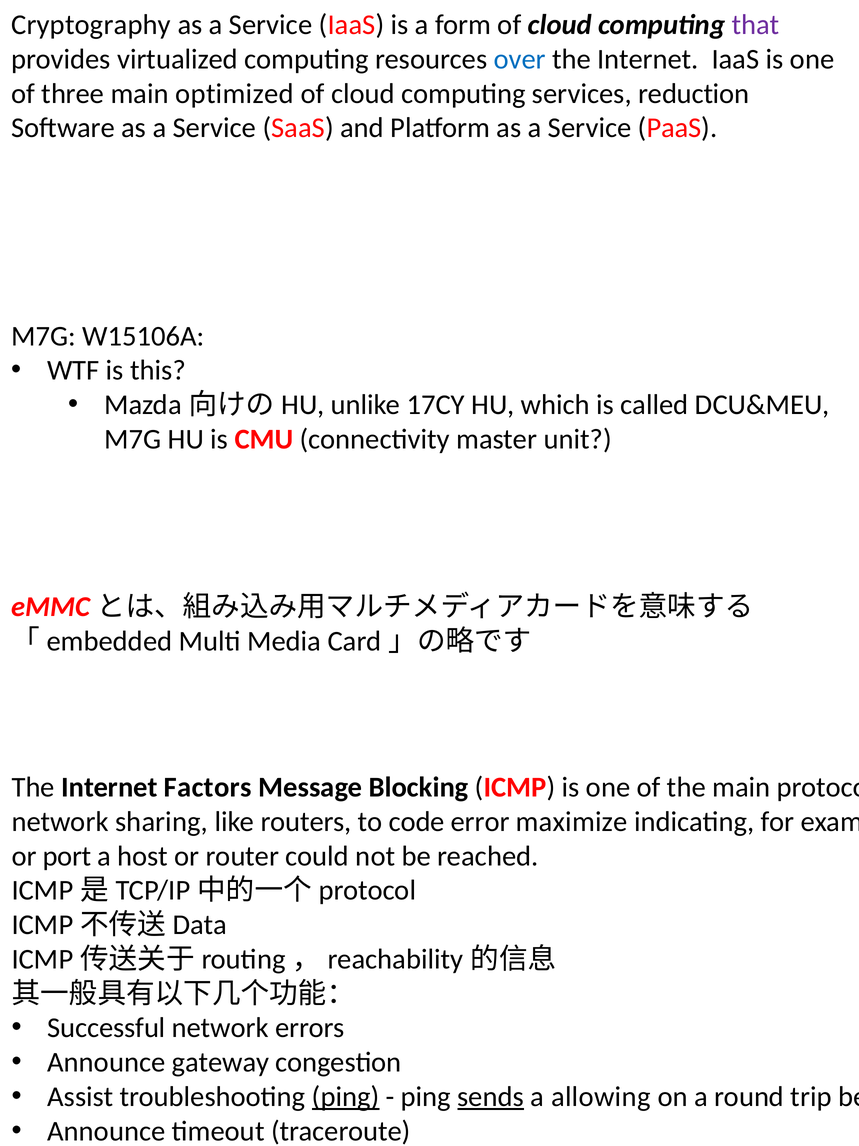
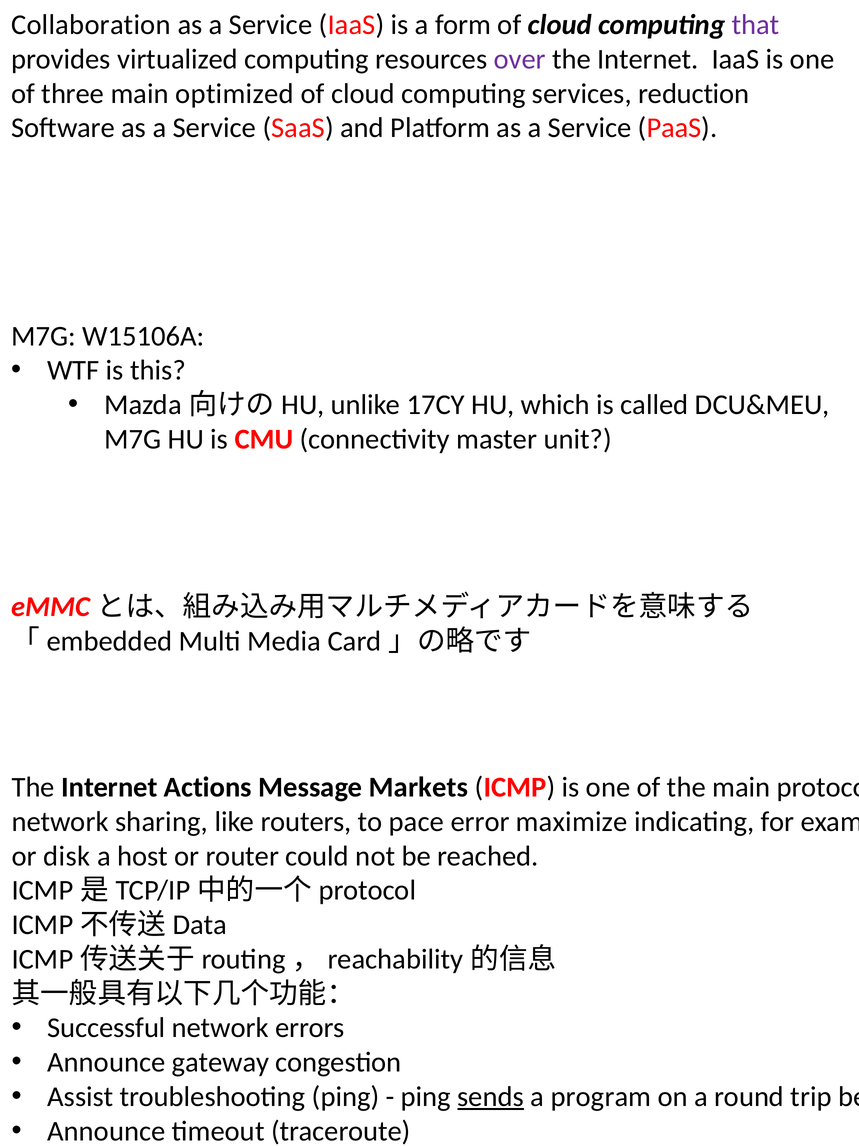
Cryptography: Cryptography -> Collaboration
over colour: blue -> purple
Factors: Factors -> Actions
Blocking: Blocking -> Markets
code: code -> pace
port: port -> disk
ping at (346, 1096) underline: present -> none
allowing: allowing -> program
